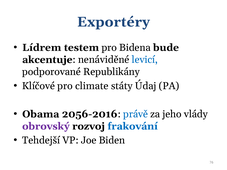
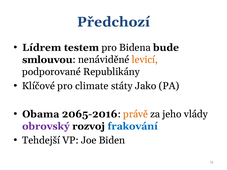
Exportéry: Exportéry -> Předchozí
akcentuje: akcentuje -> smlouvou
levicí colour: blue -> orange
Údaj: Údaj -> Jako
2056-2016: 2056-2016 -> 2065-2016
právě colour: blue -> orange
